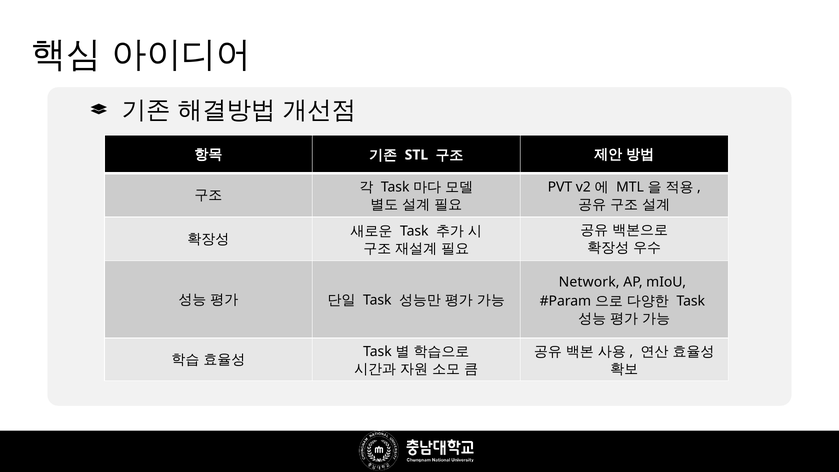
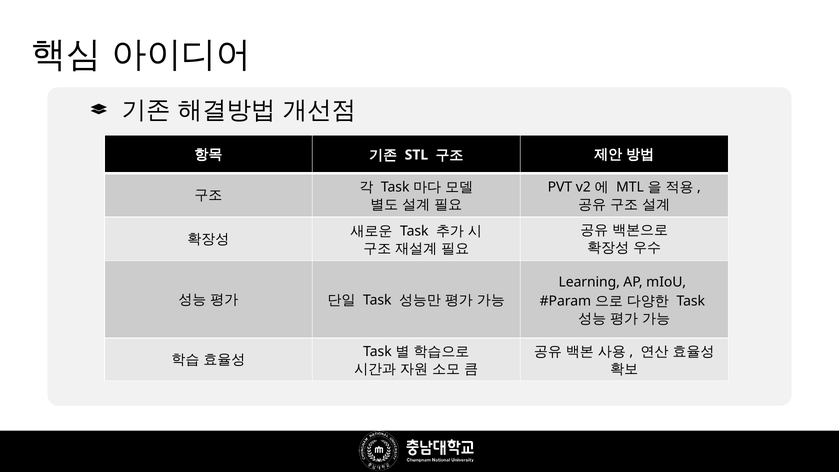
Network: Network -> Learning
